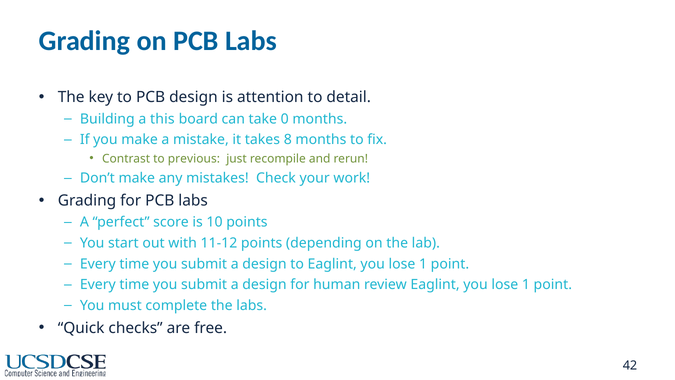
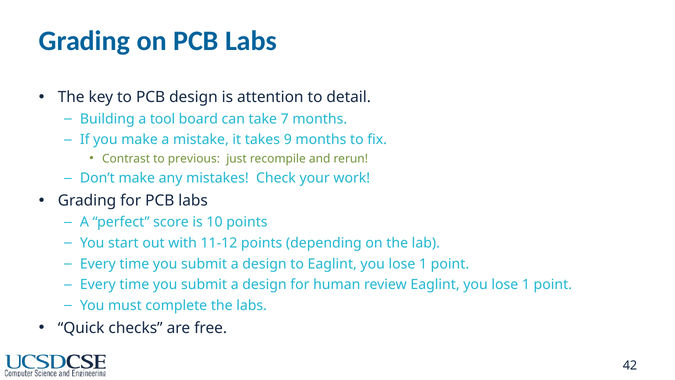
this: this -> tool
0: 0 -> 7
8: 8 -> 9
